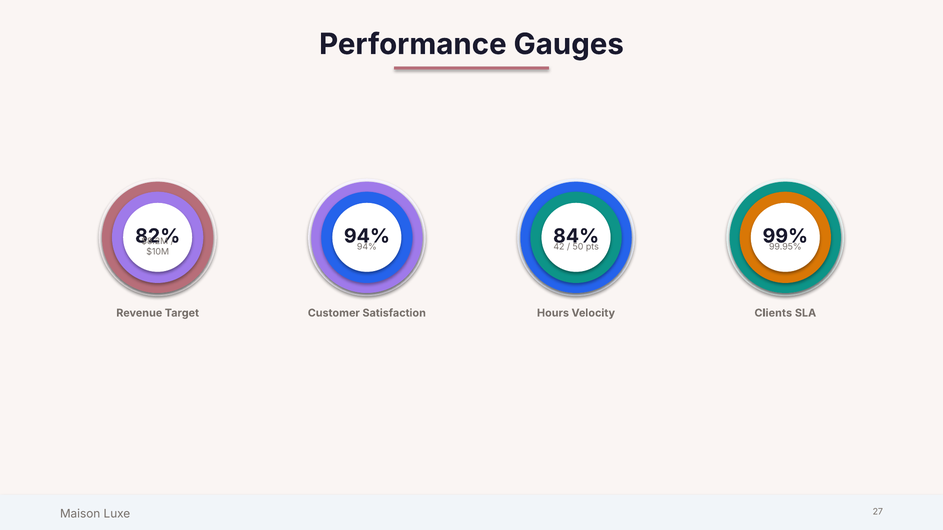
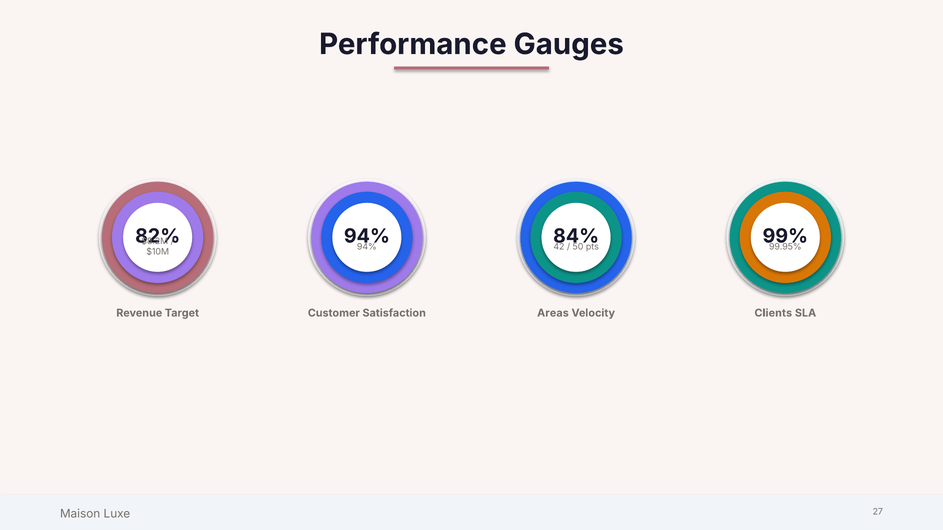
Hours: Hours -> Areas
